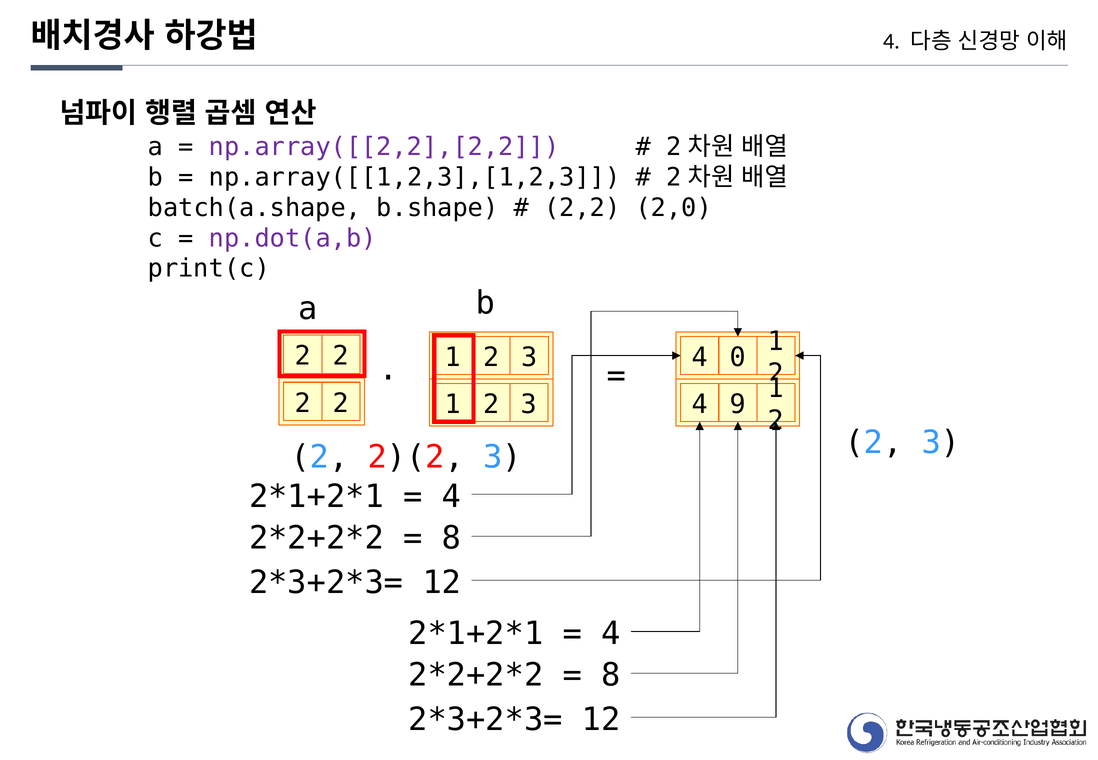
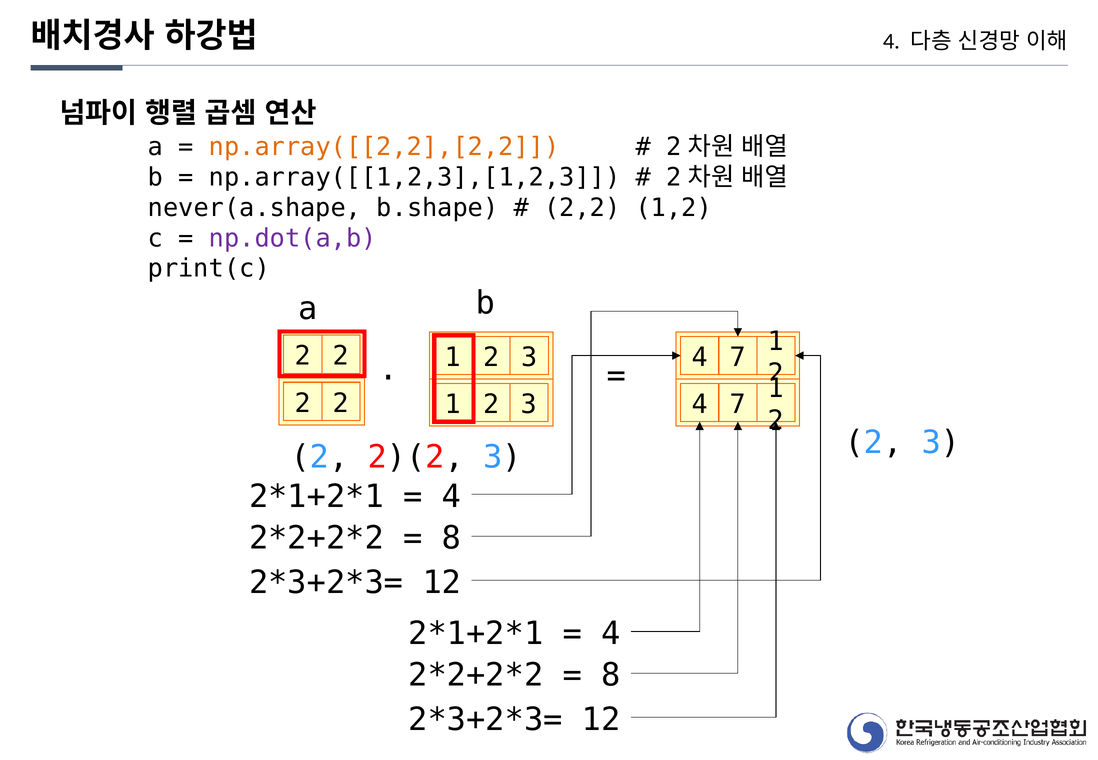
np.array([[2,2],[2,2 colour: purple -> orange
batch(a.shape: batch(a.shape -> never(a.shape
2,0: 2,0 -> 1,2
0 at (738, 358): 0 -> 7
9 at (738, 405): 9 -> 7
